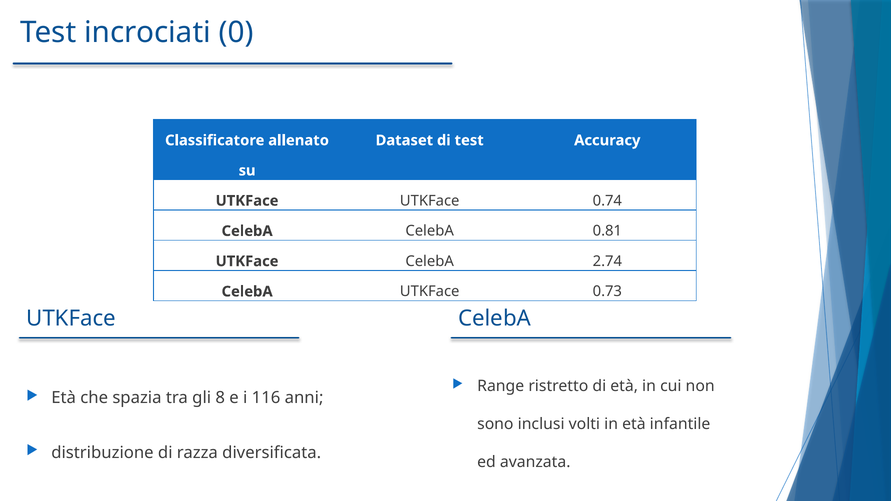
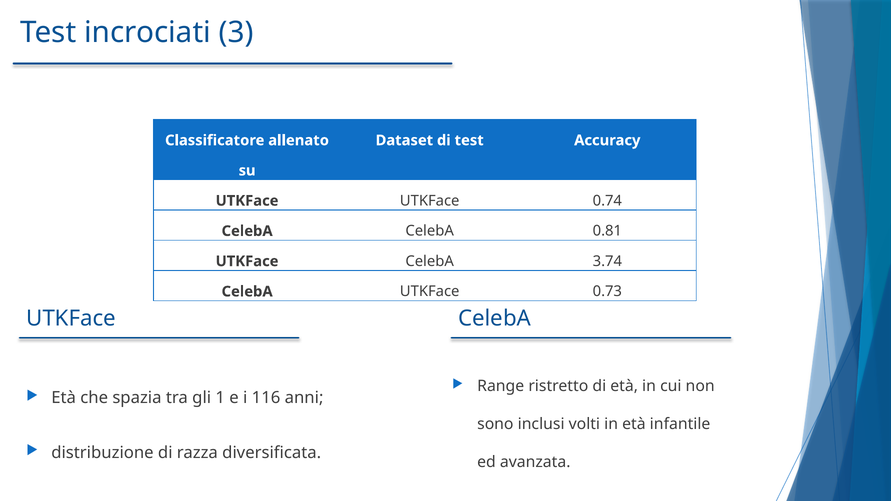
0: 0 -> 3
2.74: 2.74 -> 3.74
8: 8 -> 1
